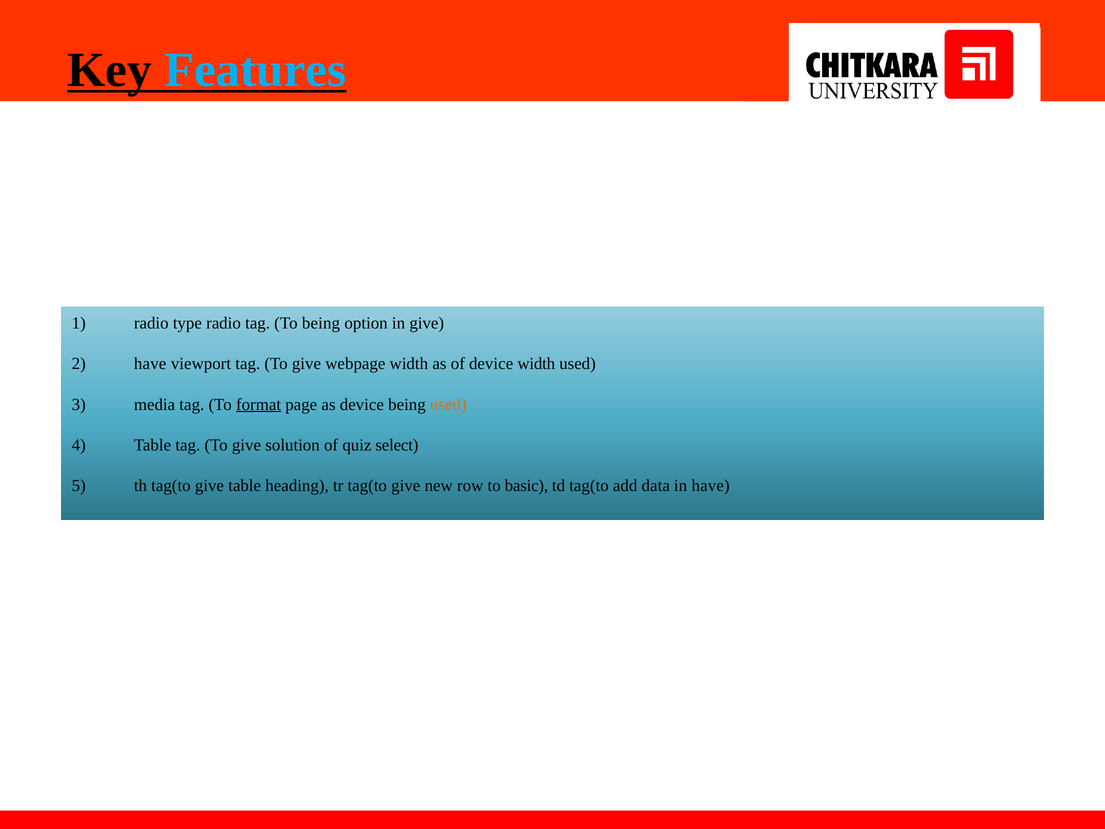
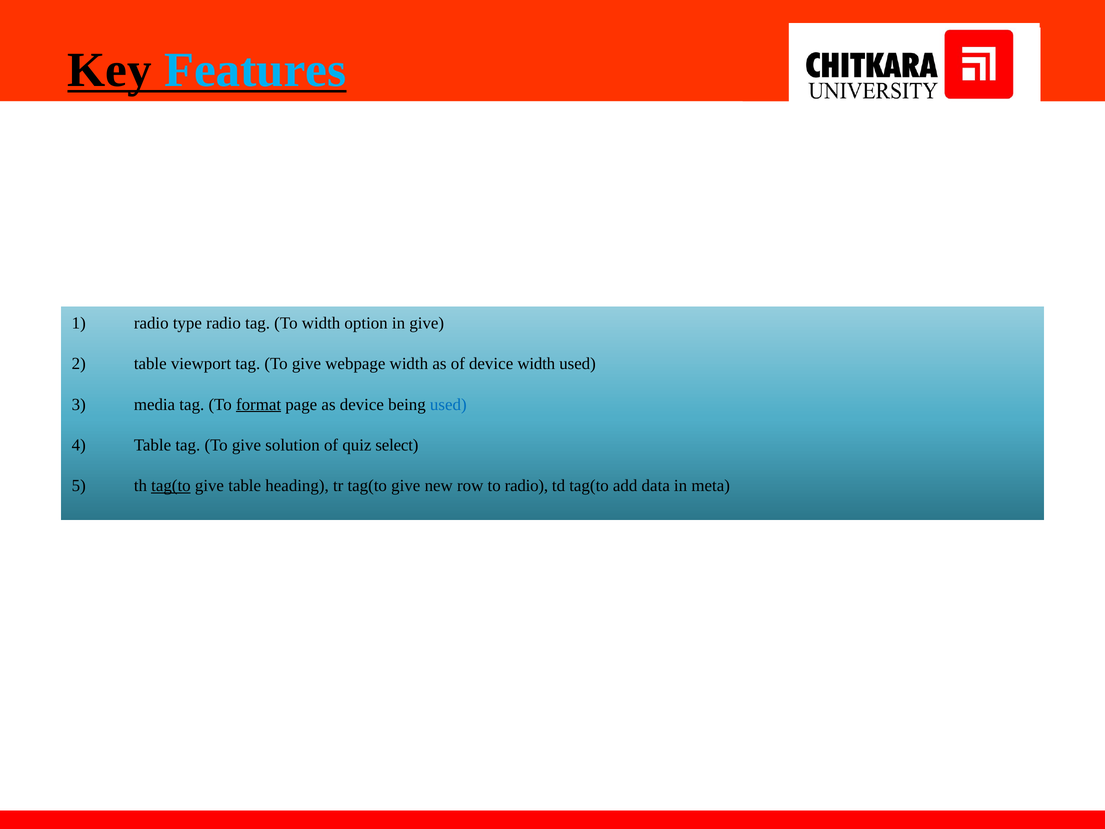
To being: being -> width
have at (150, 364): have -> table
used at (448, 404) colour: orange -> blue
tag(to at (171, 485) underline: none -> present
to basic: basic -> radio
in have: have -> meta
